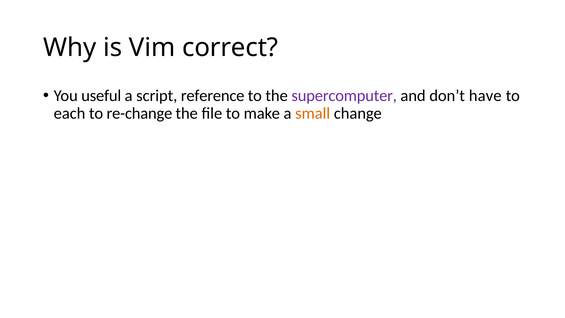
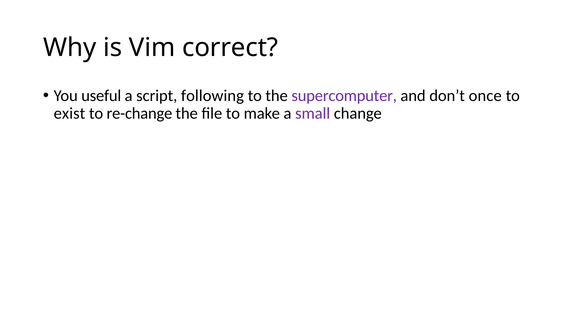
reference: reference -> following
have: have -> once
each: each -> exist
small colour: orange -> purple
